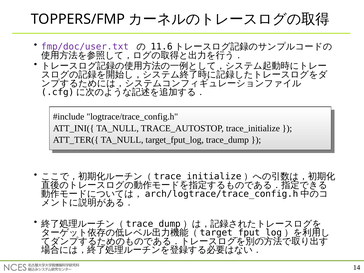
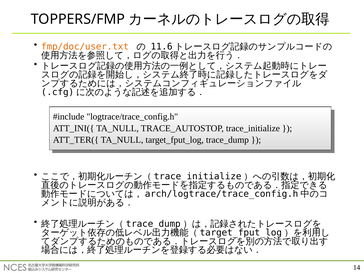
fmp/doc/user.txt colour: purple -> orange
